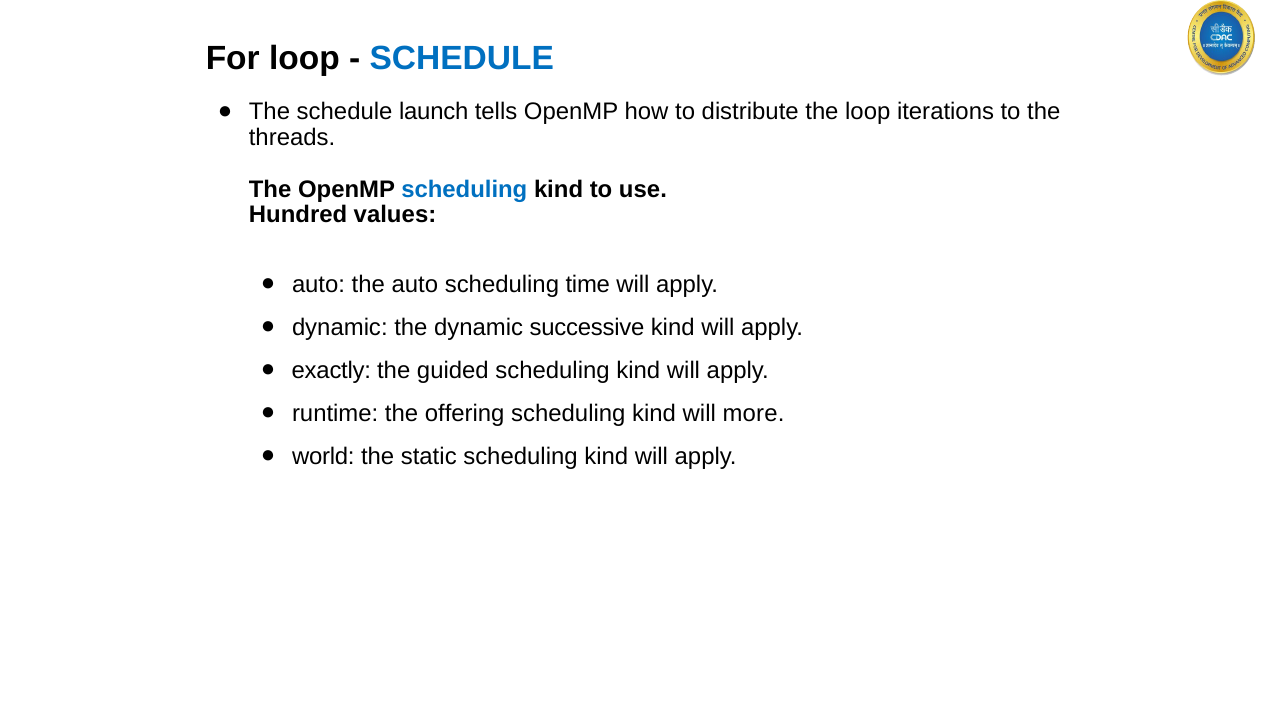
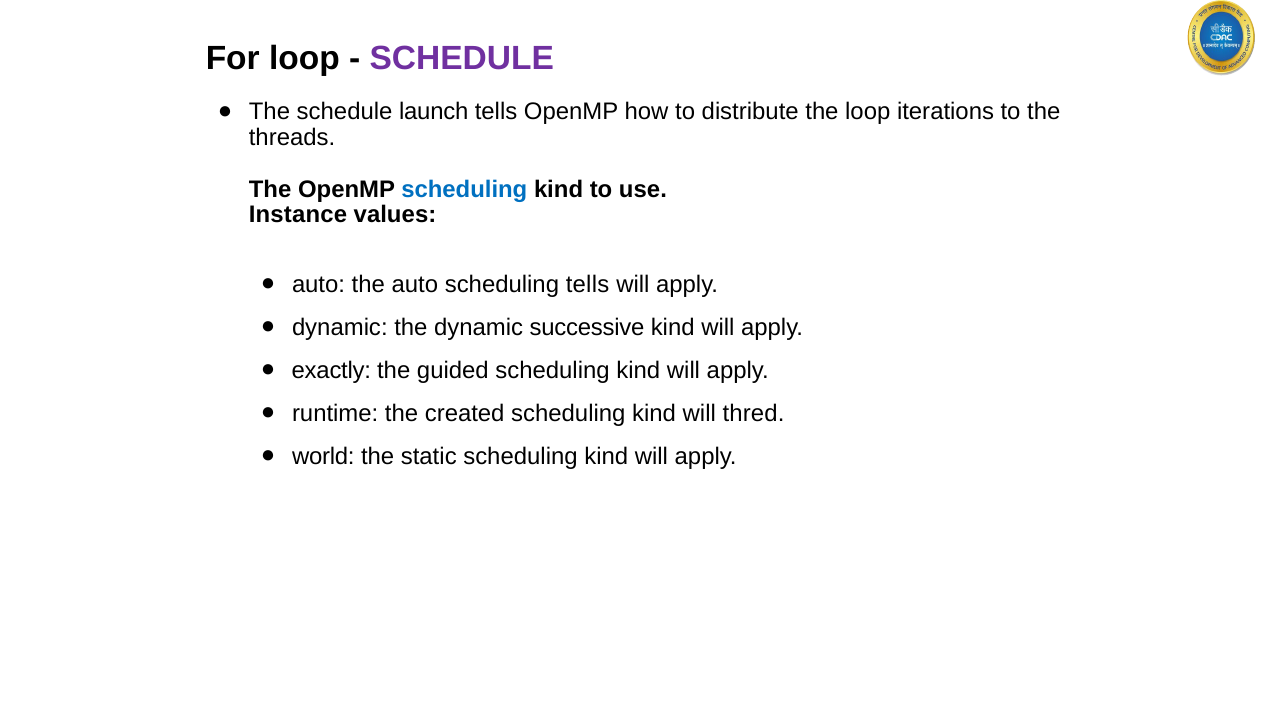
SCHEDULE at (462, 59) colour: blue -> purple
Hundred: Hundred -> Instance
scheduling time: time -> tells
offering: offering -> created
more: more -> thred
